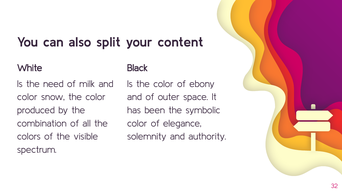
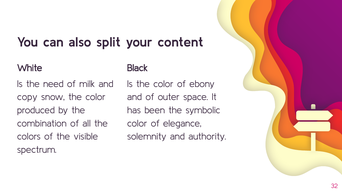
color at (27, 97): color -> copy
